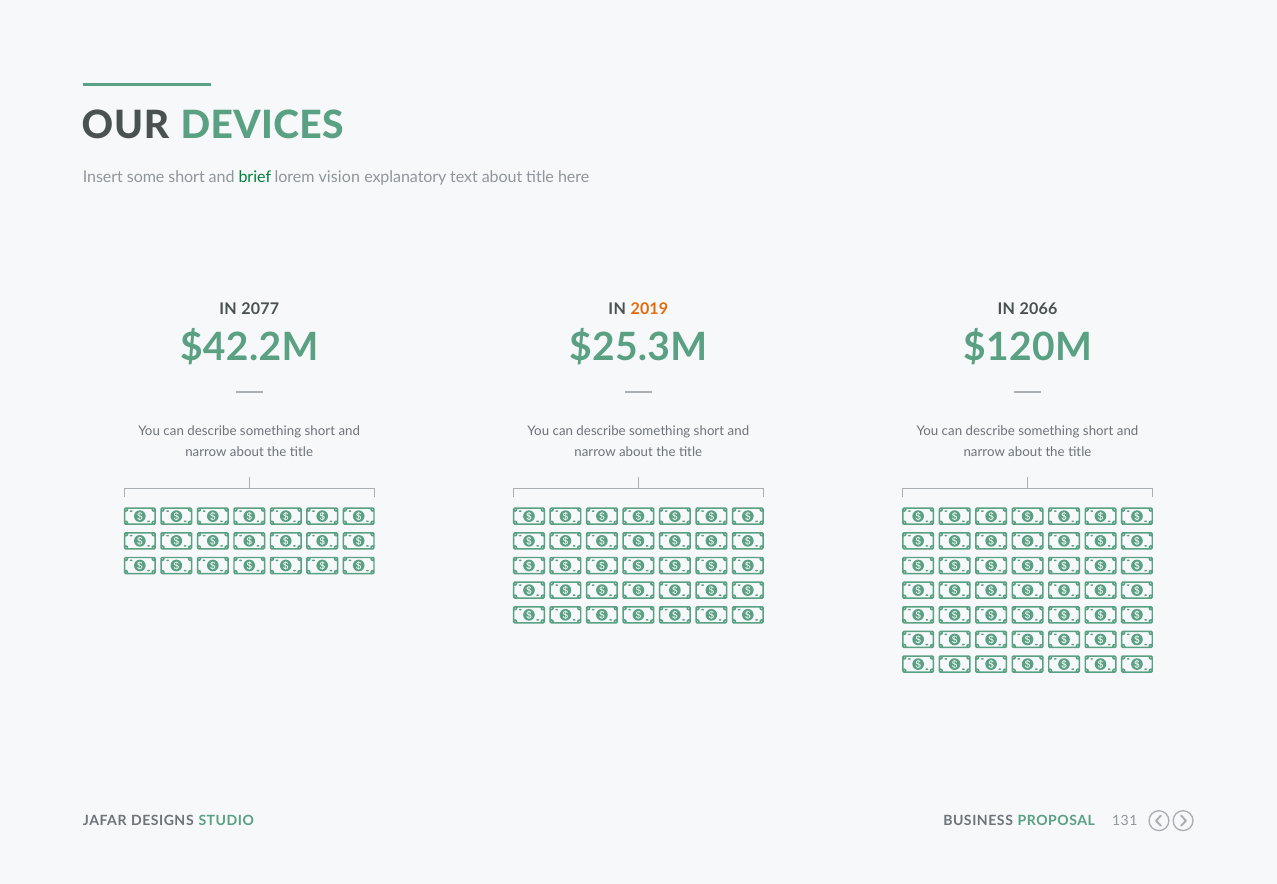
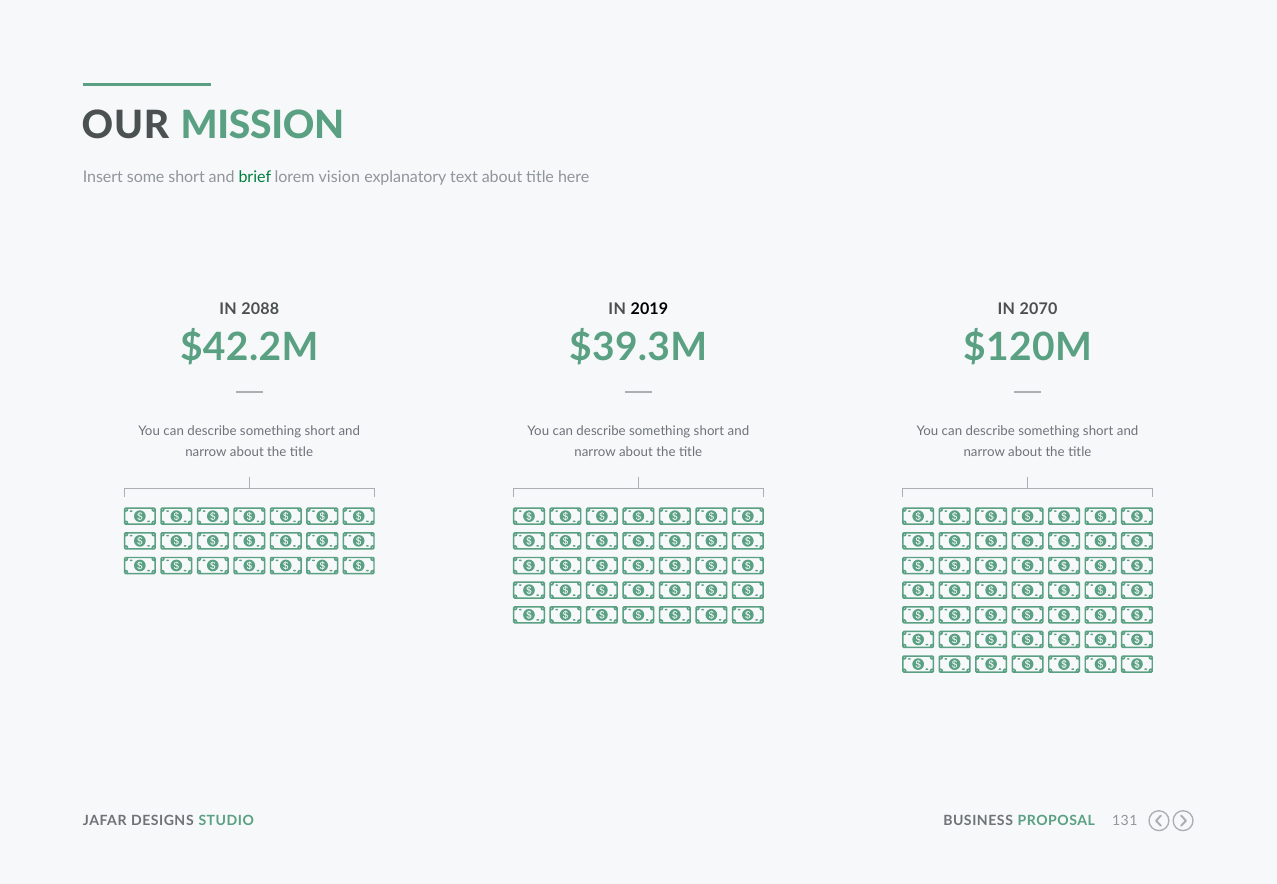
DEVICES: DEVICES -> MISSION
2077: 2077 -> 2088
2019 colour: orange -> black
2066: 2066 -> 2070
$25.3M: $25.3M -> $39.3M
